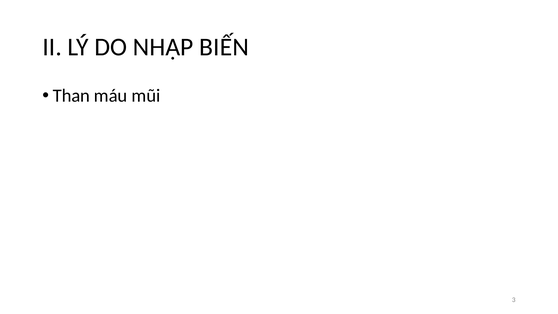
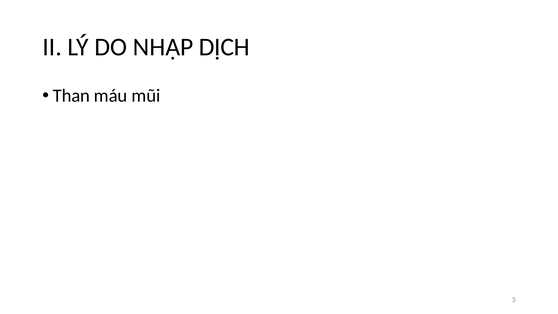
BIẾN: BIẾN -> DỊCH
